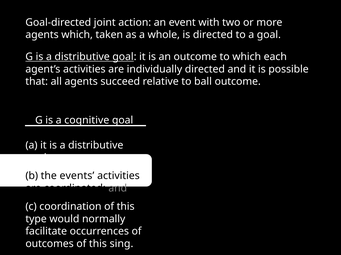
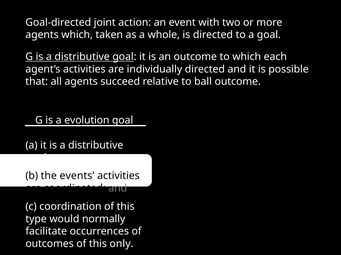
cognitive: cognitive -> evolution
sing: sing -> only
